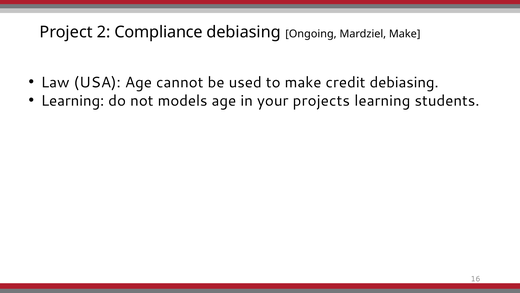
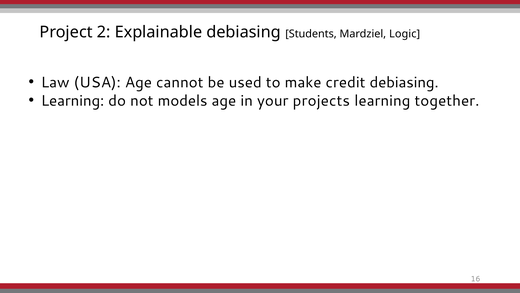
Compliance: Compliance -> Explainable
Ongoing: Ongoing -> Students
Mardziel Make: Make -> Logic
students: students -> together
